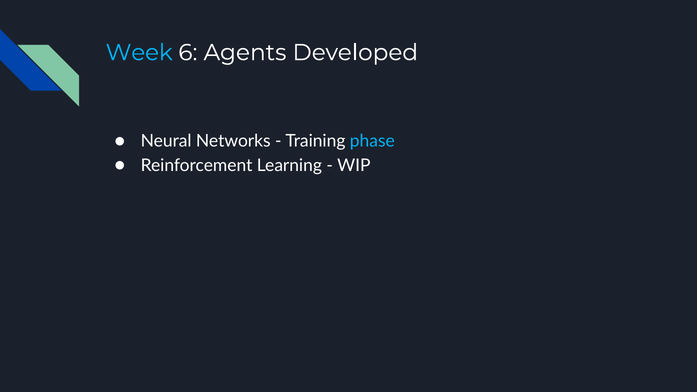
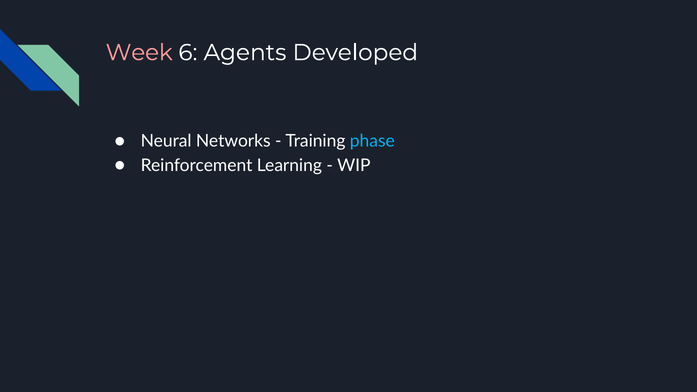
Week colour: light blue -> pink
